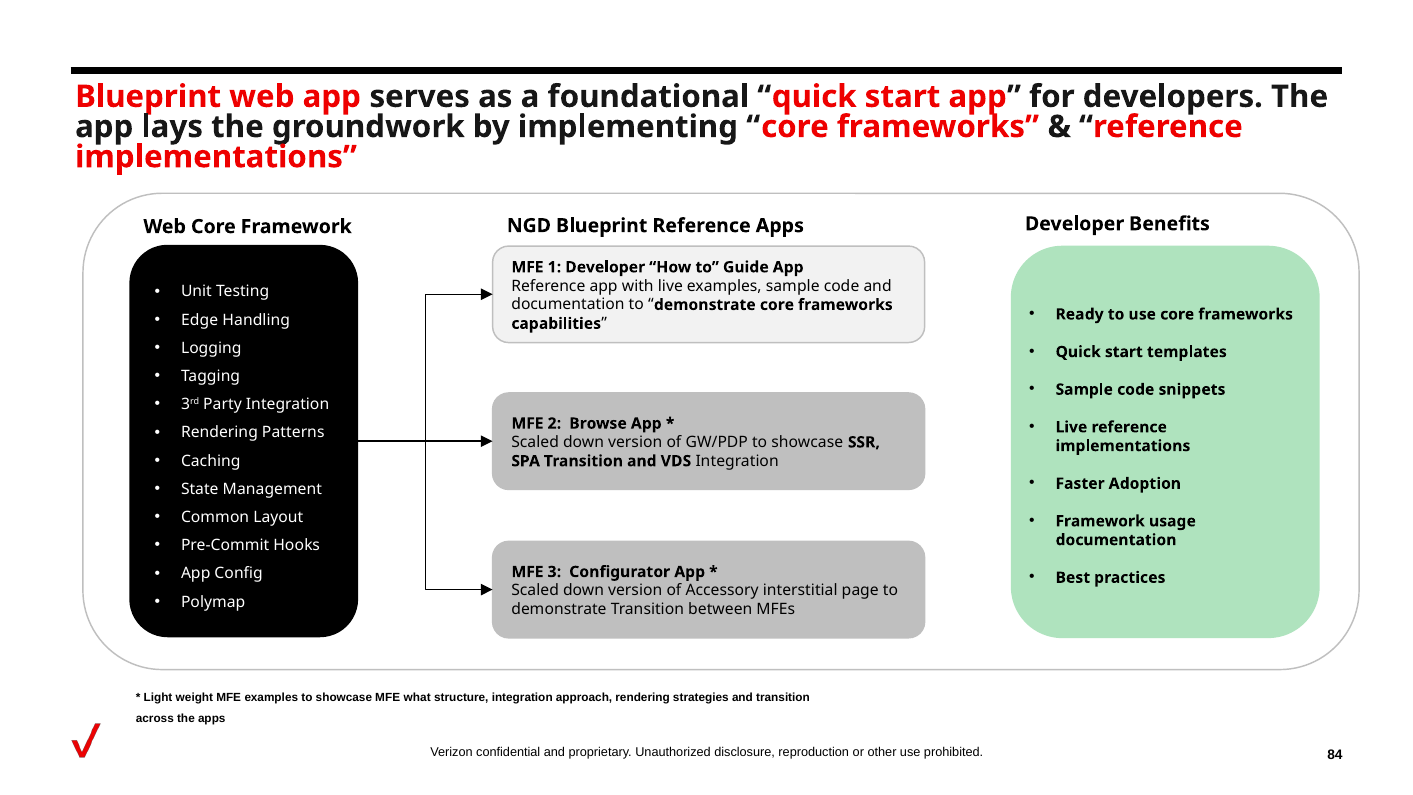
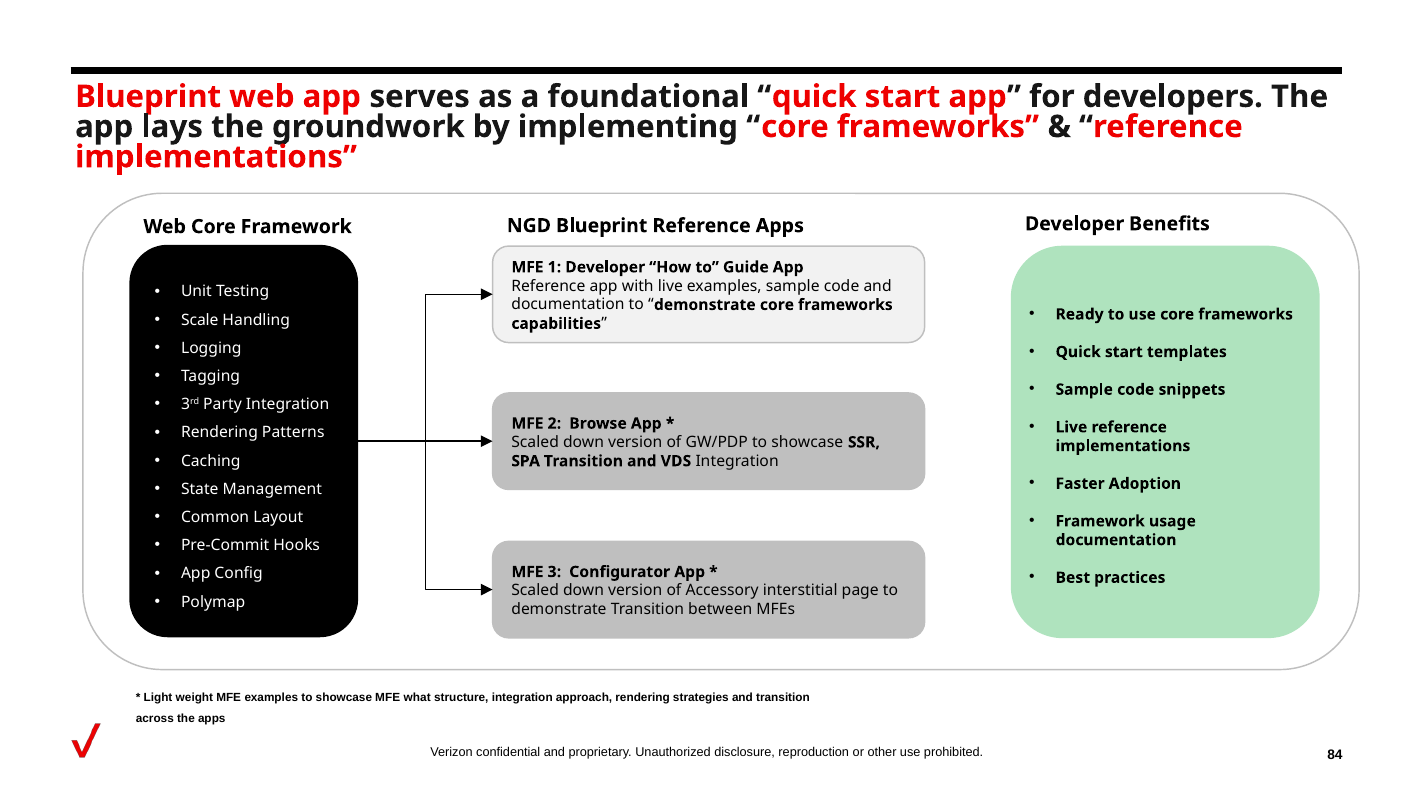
Edge: Edge -> Scale
